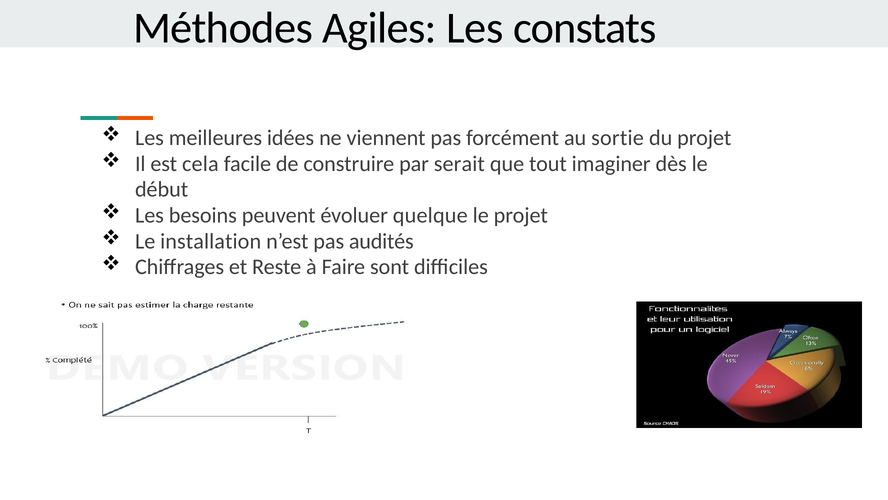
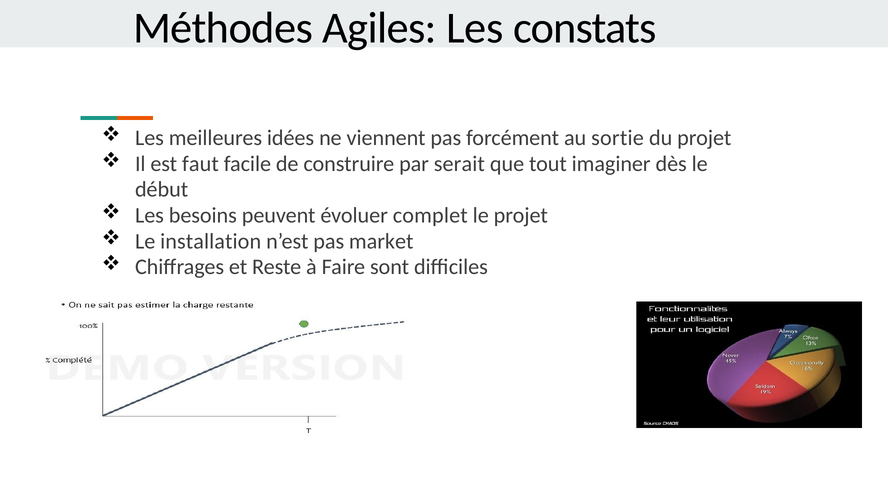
cela: cela -> faut
quelque: quelque -> complet
audités: audités -> market
